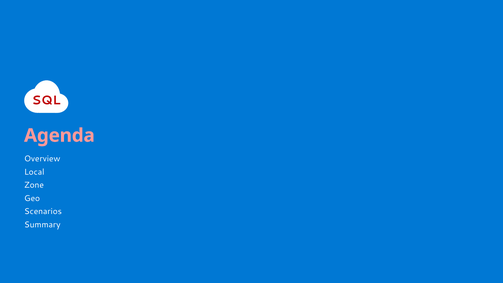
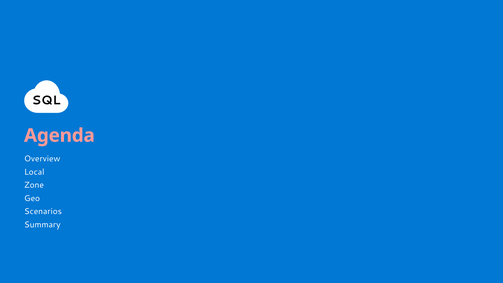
SQL colour: red -> black
